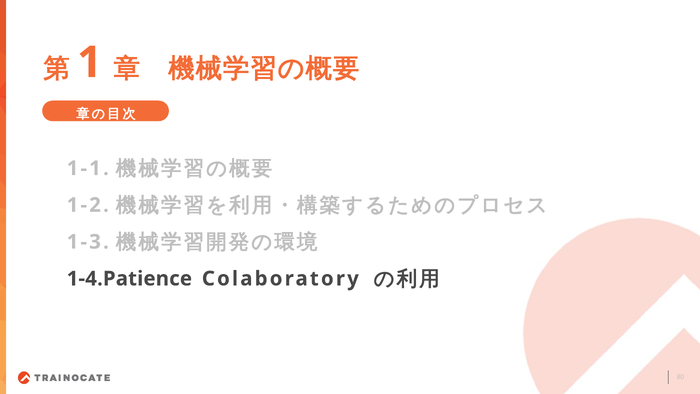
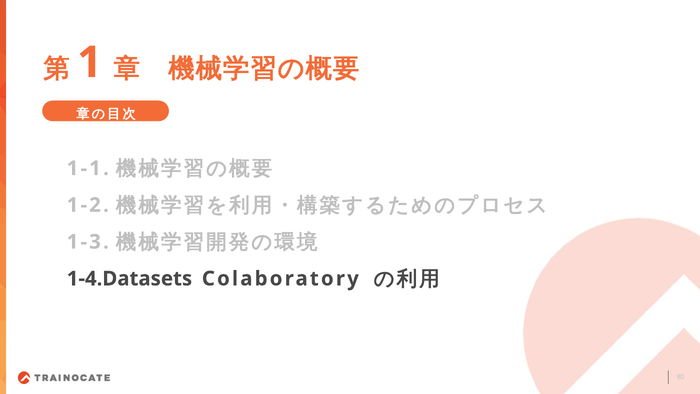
1-4.Patience: 1-4.Patience -> 1-4.Datasets
